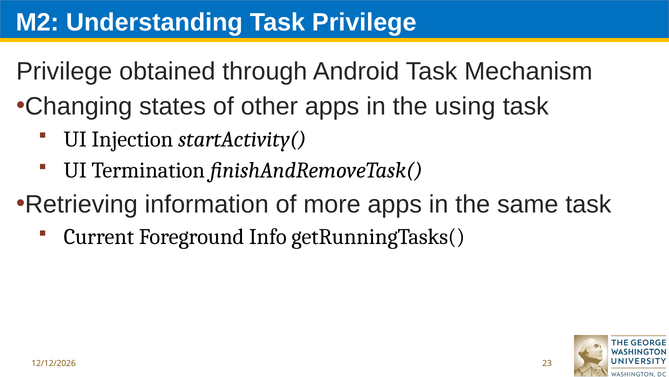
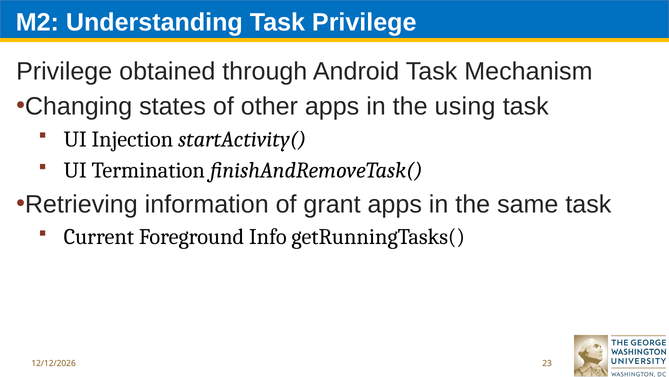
more: more -> grant
